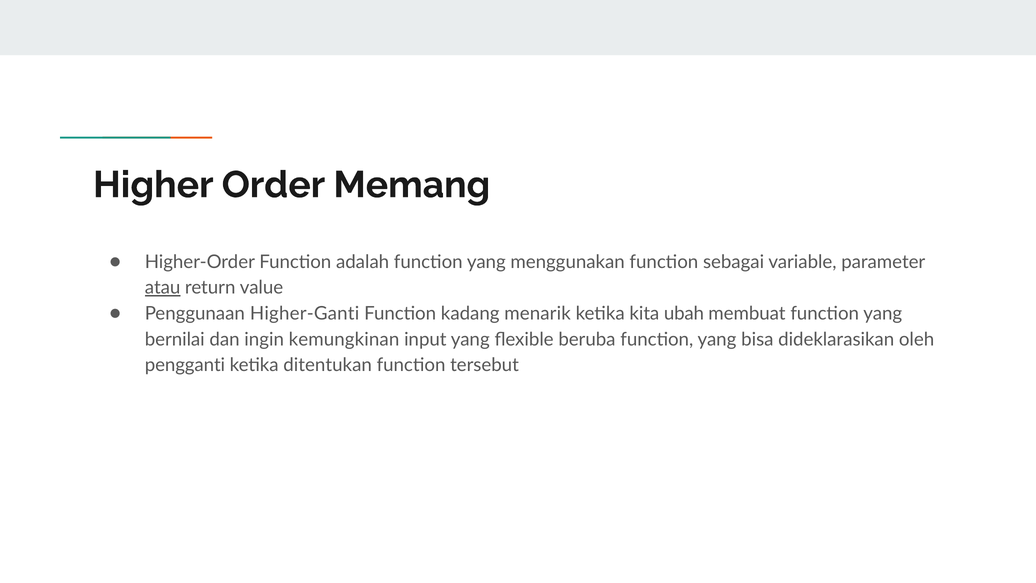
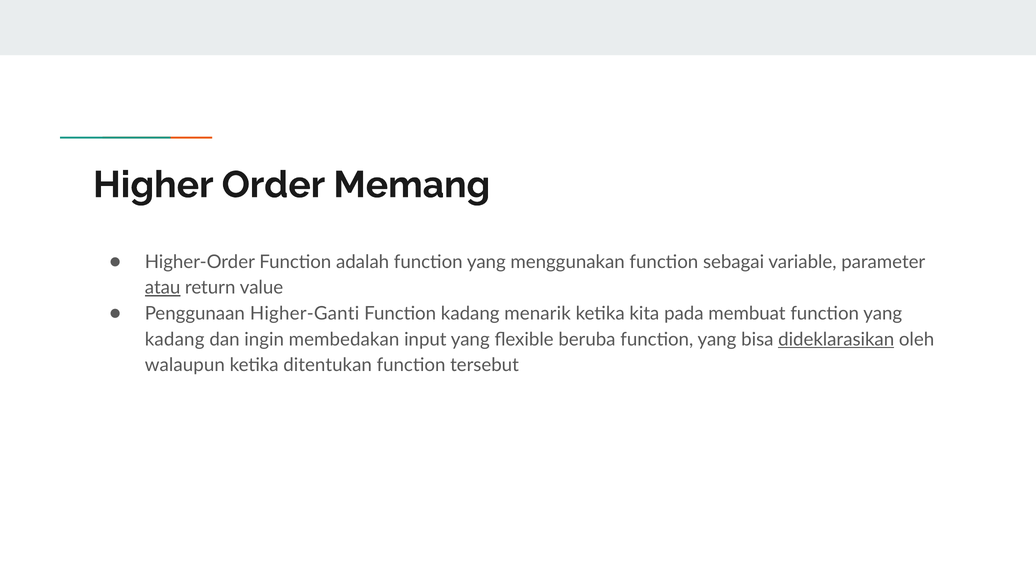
ubah: ubah -> pada
bernilai at (175, 339): bernilai -> kadang
kemungkinan: kemungkinan -> membedakan
dideklarasikan underline: none -> present
pengganti: pengganti -> walaupun
